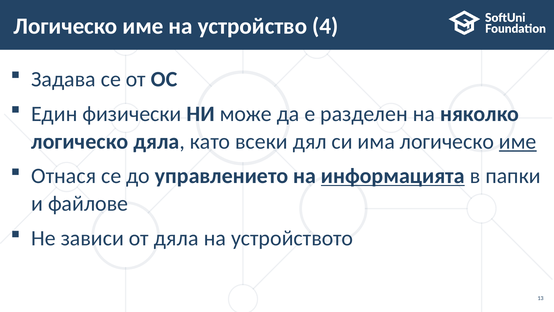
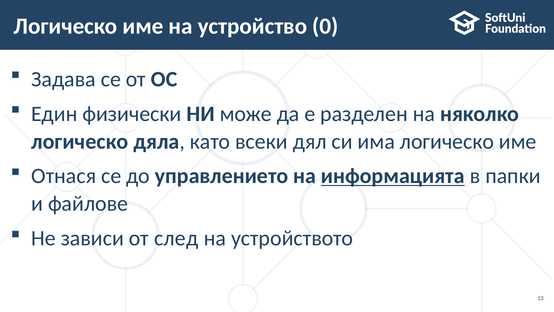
4: 4 -> 0
име at (518, 141) underline: present -> none
от дяла: дяла -> след
